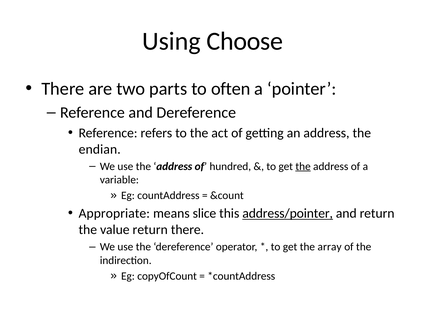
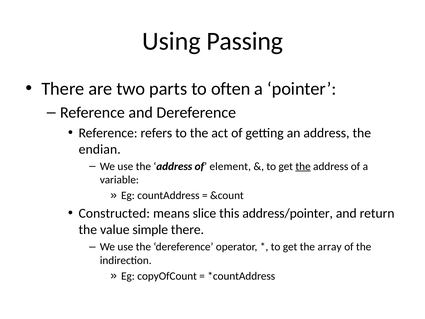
Choose: Choose -> Passing
hundred: hundred -> element
Appropriate: Appropriate -> Constructed
address/pointer underline: present -> none
value return: return -> simple
